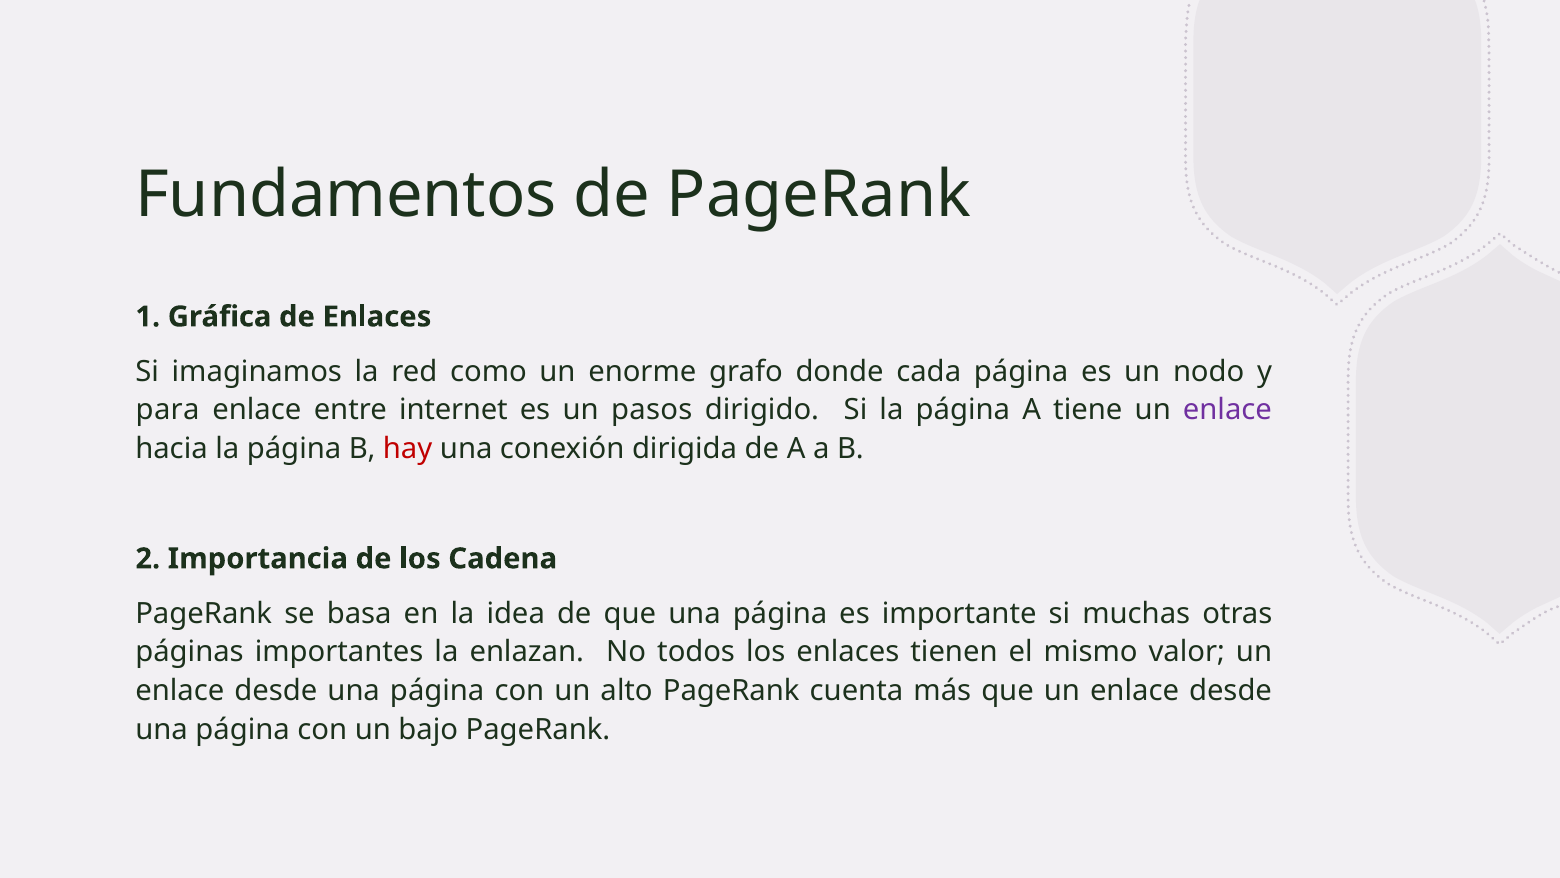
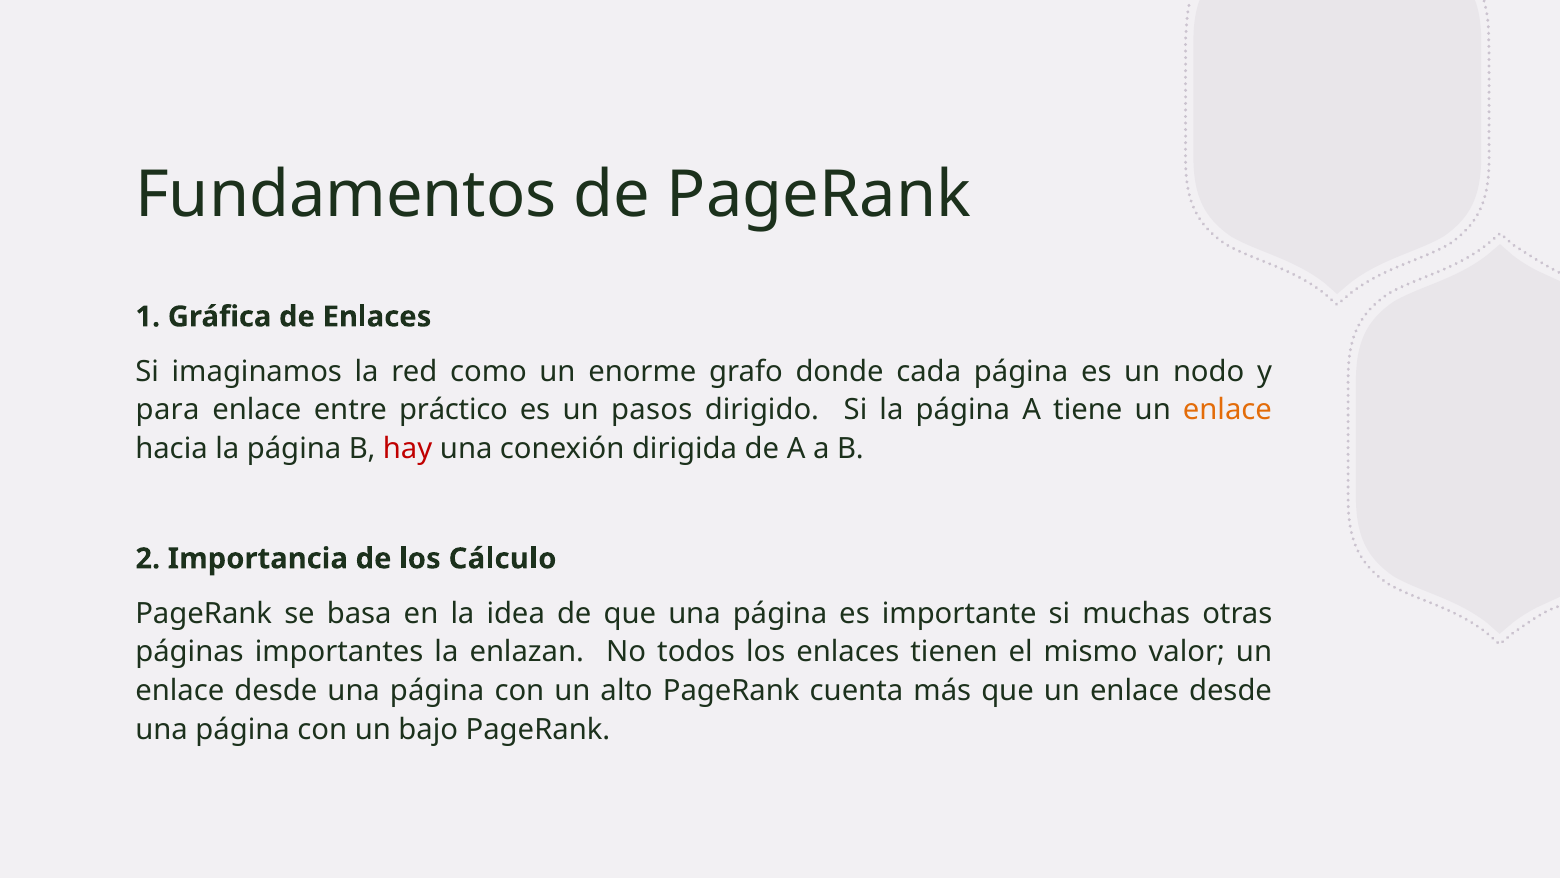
internet: internet -> práctico
enlace at (1227, 410) colour: purple -> orange
Cadena: Cadena -> Cálculo
